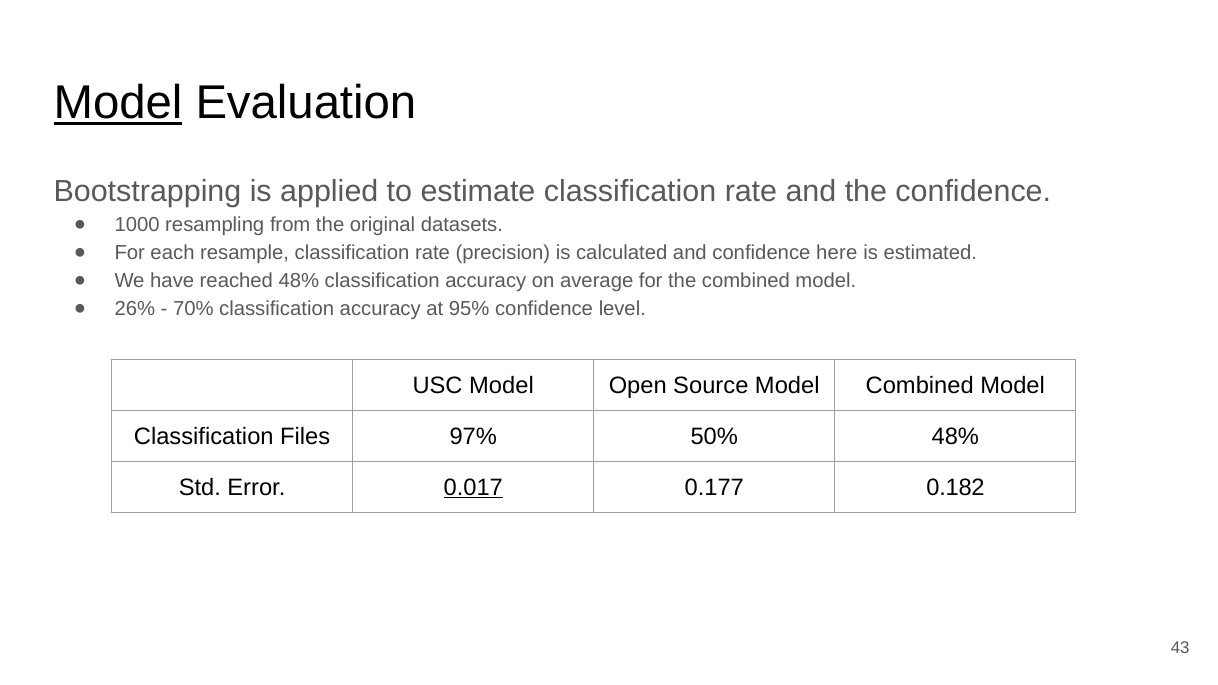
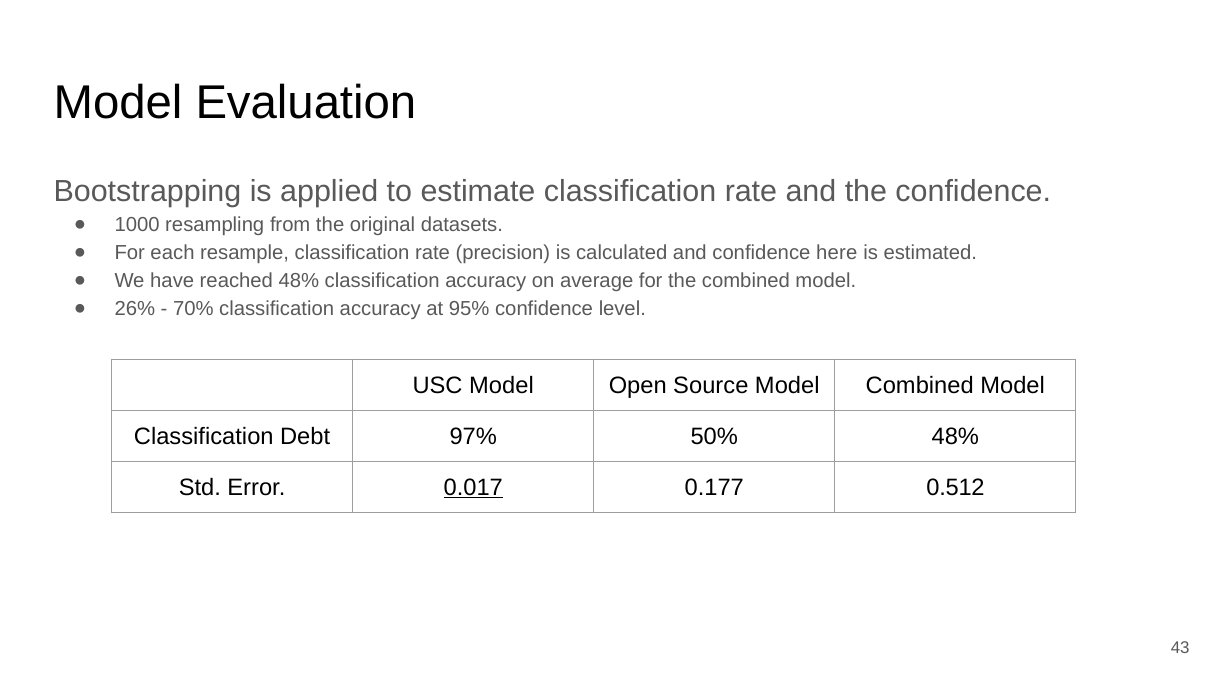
Model at (118, 103) underline: present -> none
Files: Files -> Debt
0.182: 0.182 -> 0.512
